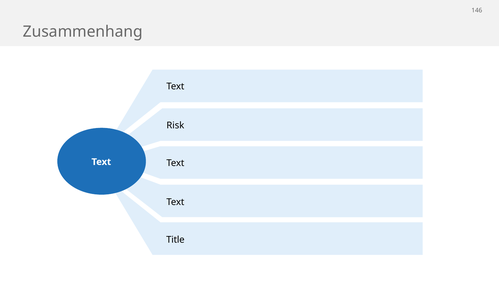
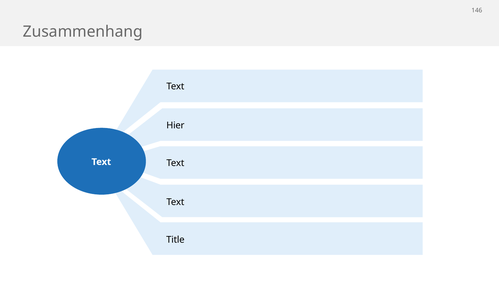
Risk: Risk -> Hier
